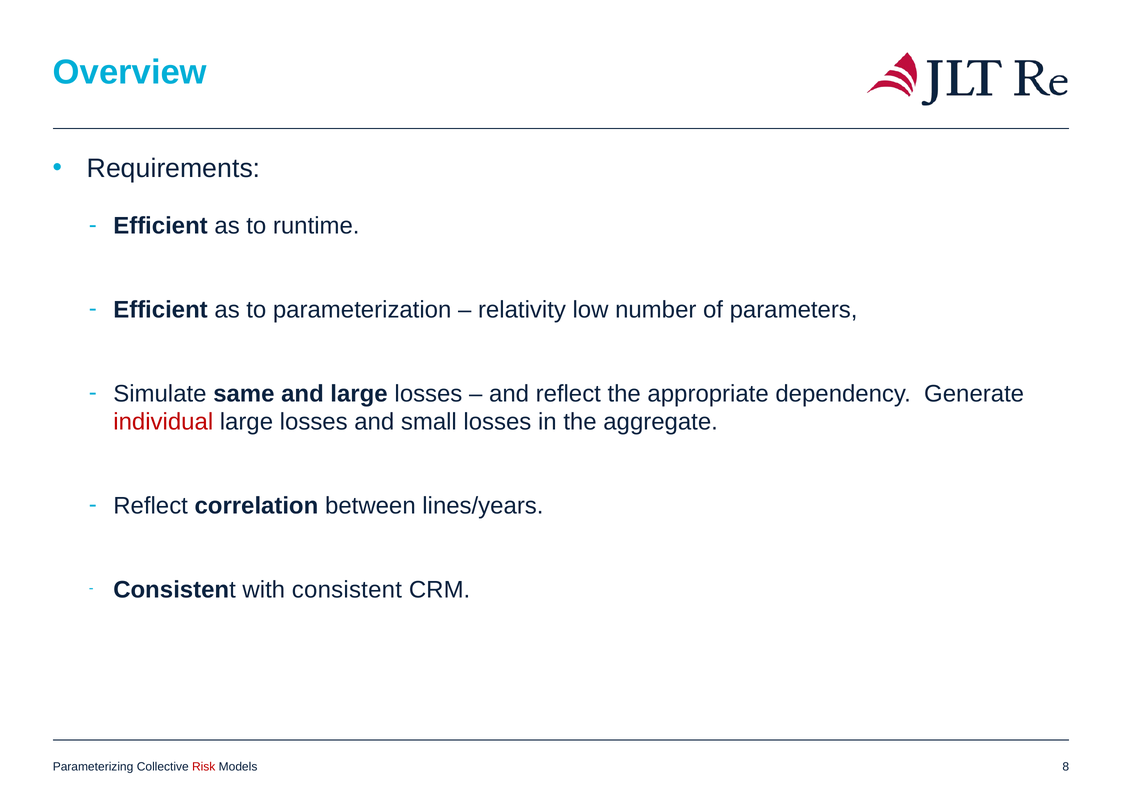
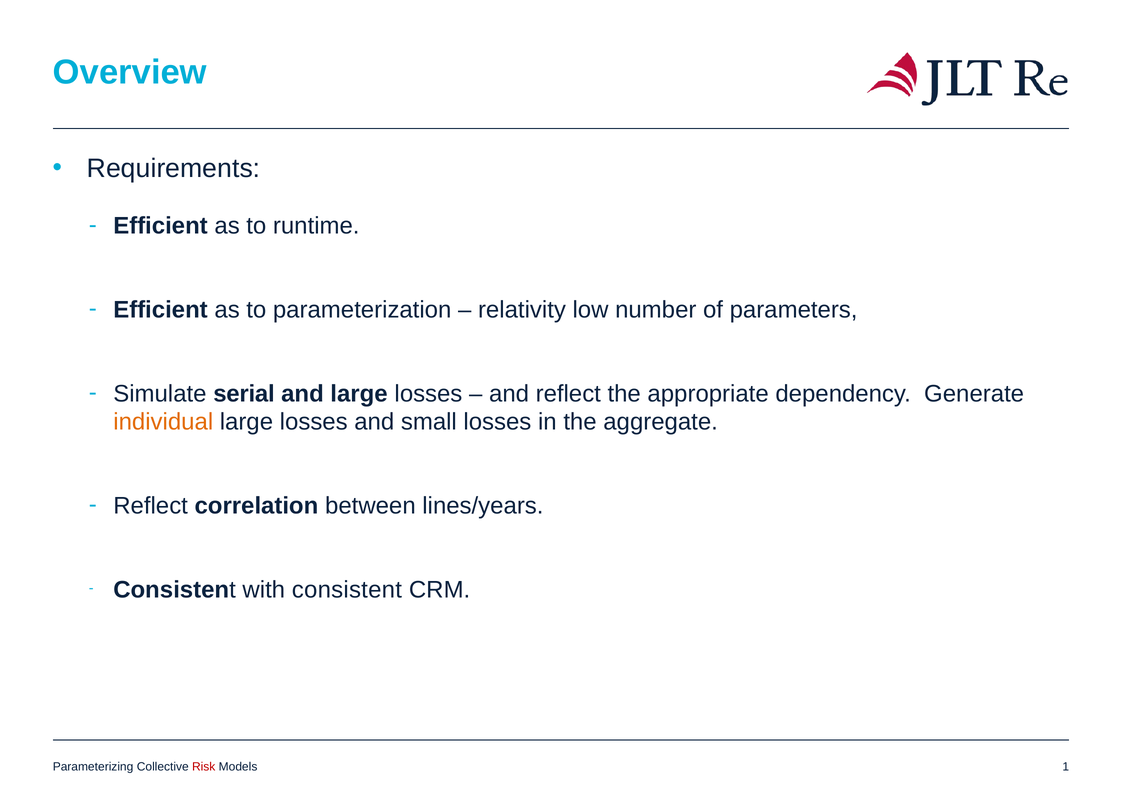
same: same -> serial
individual colour: red -> orange
8: 8 -> 1
